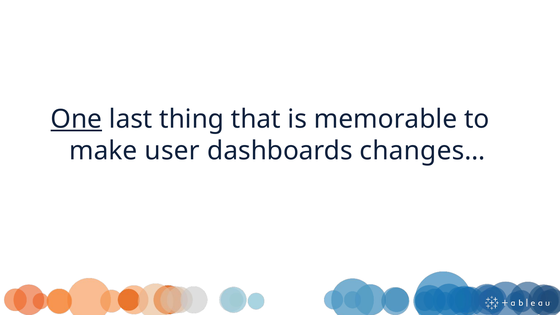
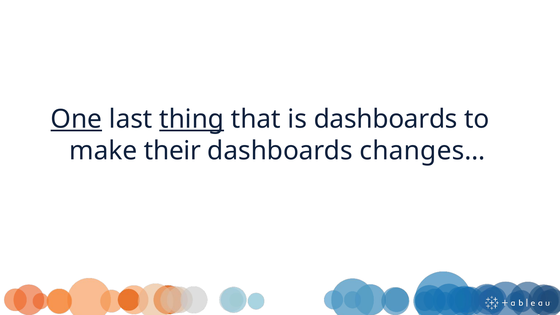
thing underline: none -> present
is memorable: memorable -> dashboards
user: user -> their
